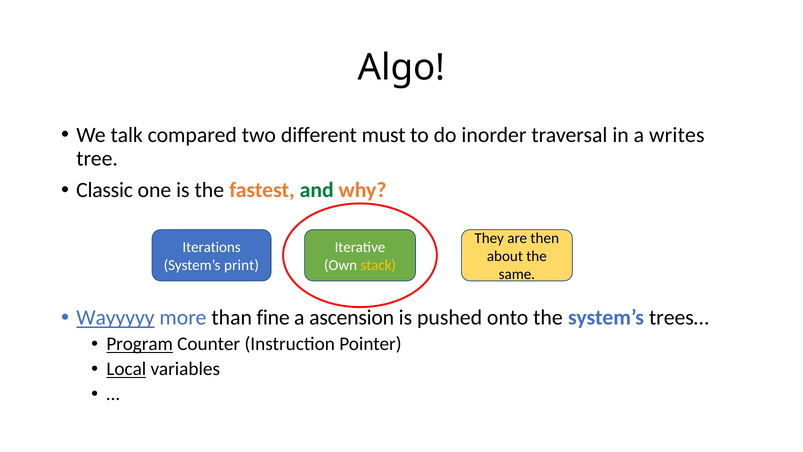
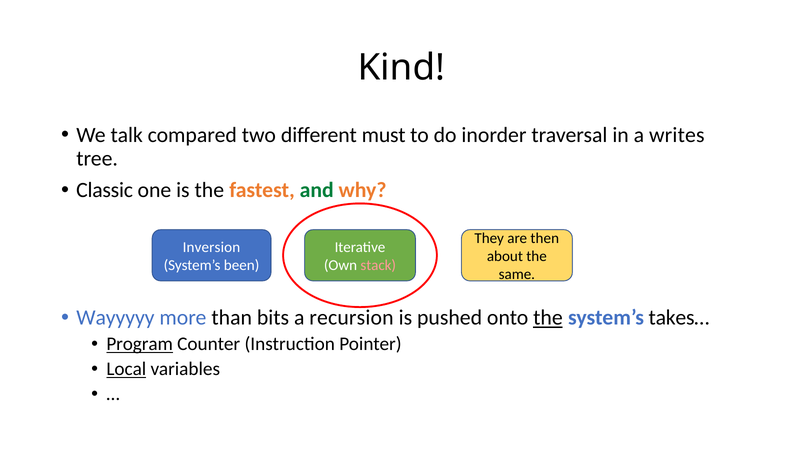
Algo: Algo -> Kind
Iterations: Iterations -> Inversion
print: print -> been
stack colour: yellow -> pink
Wayyyyy underline: present -> none
fine: fine -> bits
ascension: ascension -> recursion
the at (548, 318) underline: none -> present
trees…: trees… -> takes…
